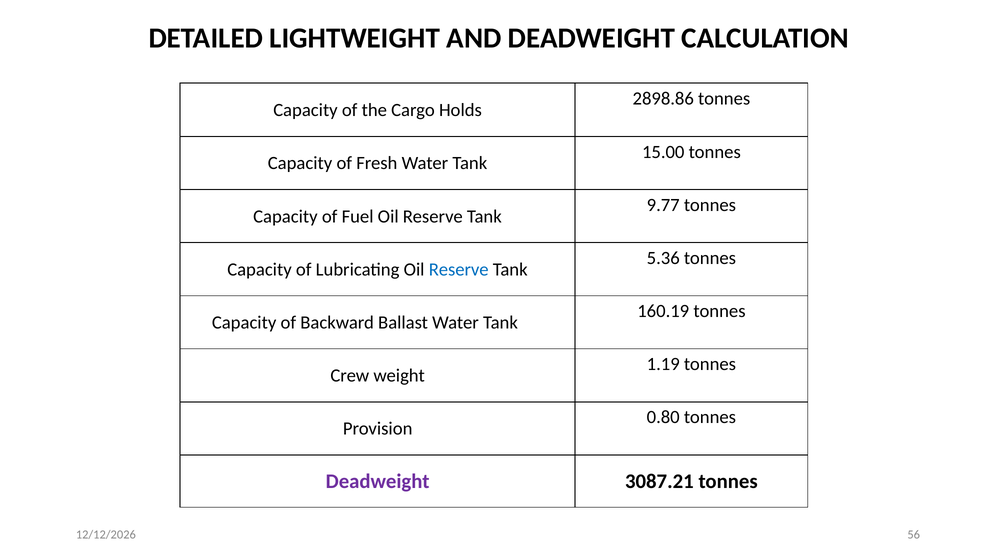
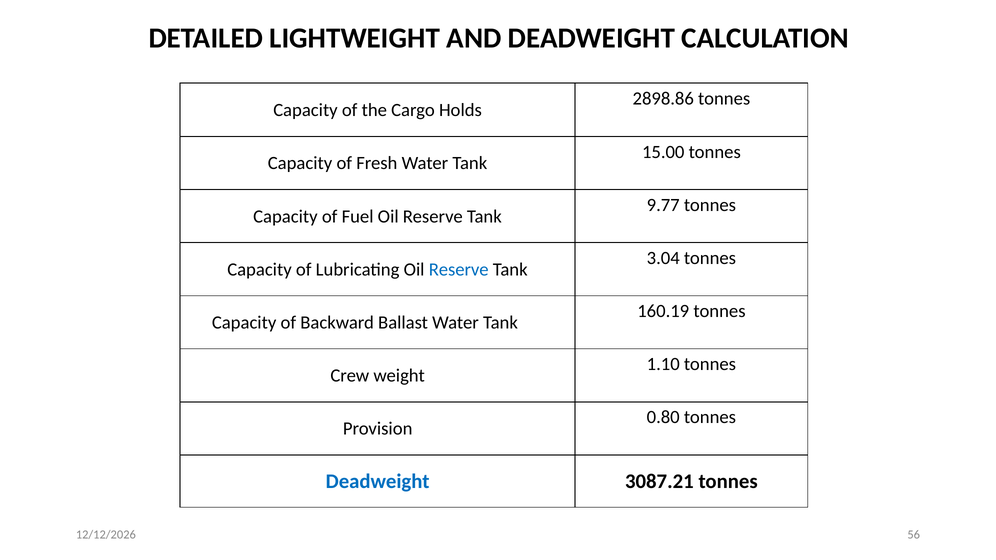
5.36: 5.36 -> 3.04
1.19: 1.19 -> 1.10
Deadweight at (378, 482) colour: purple -> blue
